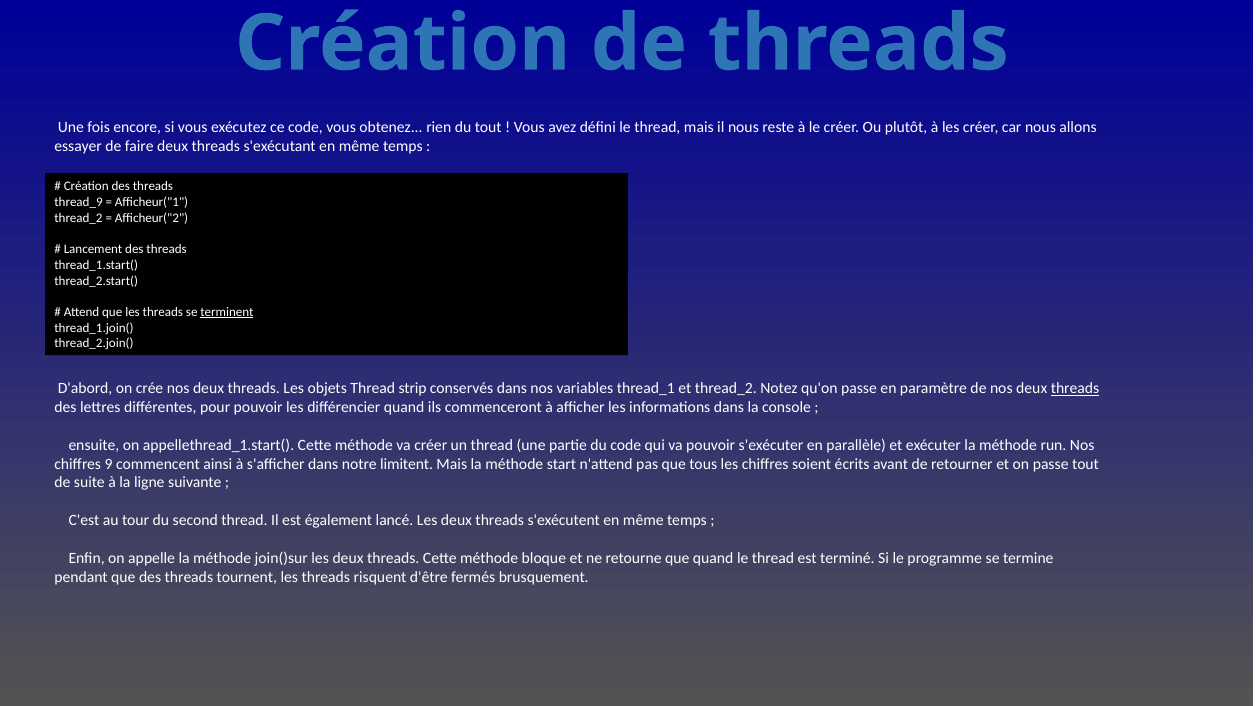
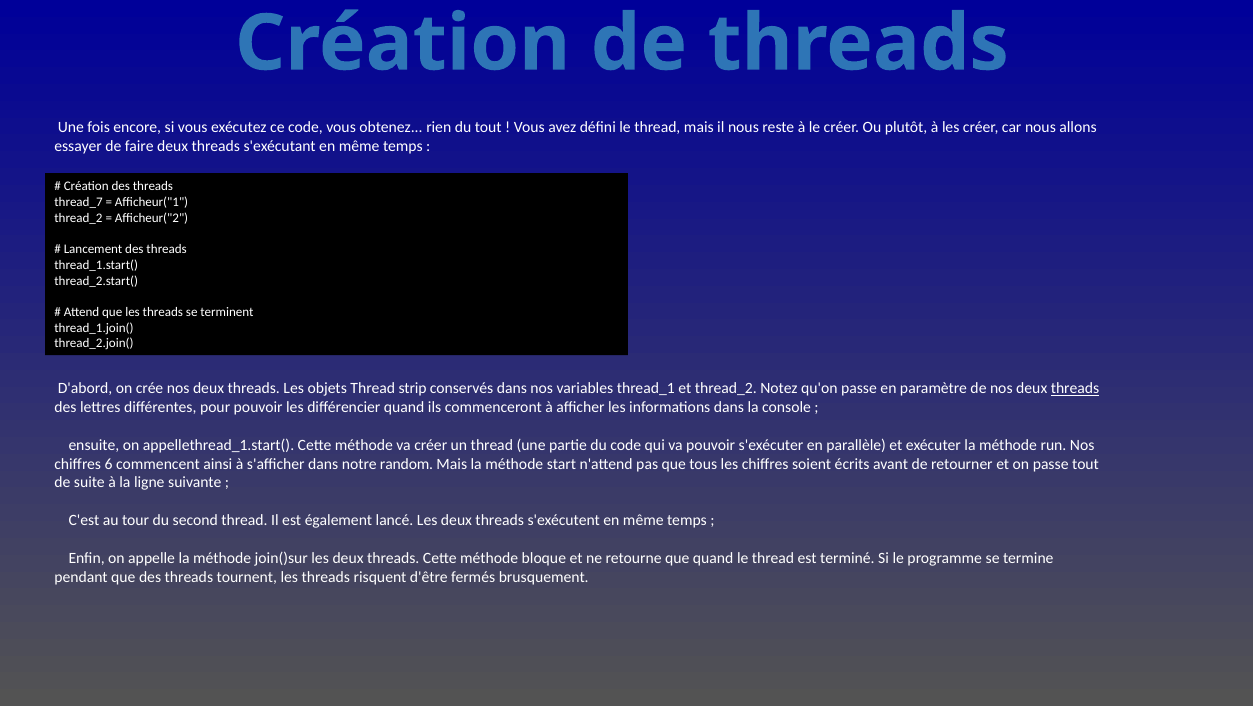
thread_9: thread_9 -> thread_7
terminent underline: present -> none
9: 9 -> 6
limitent: limitent -> random
